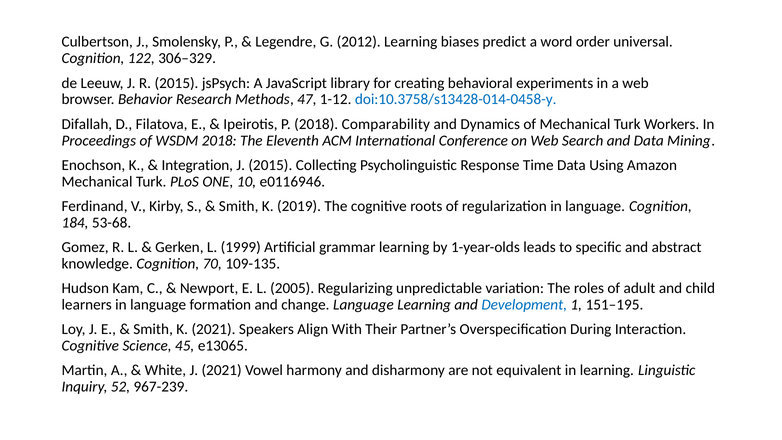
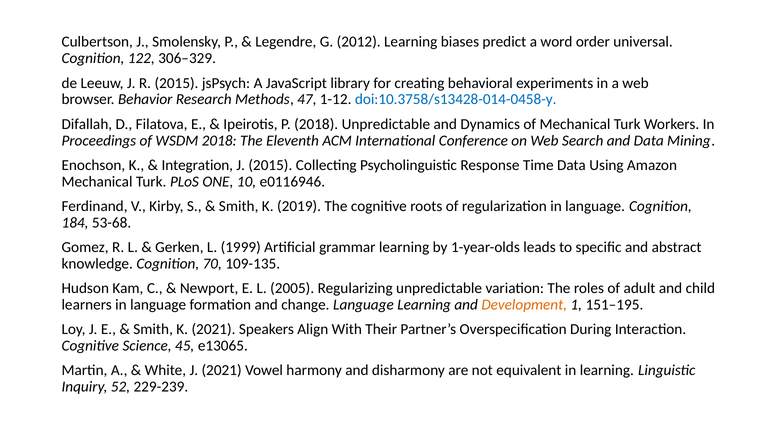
2018 Comparability: Comparability -> Unpredictable
Development colour: blue -> orange
967-239: 967-239 -> 229-239
